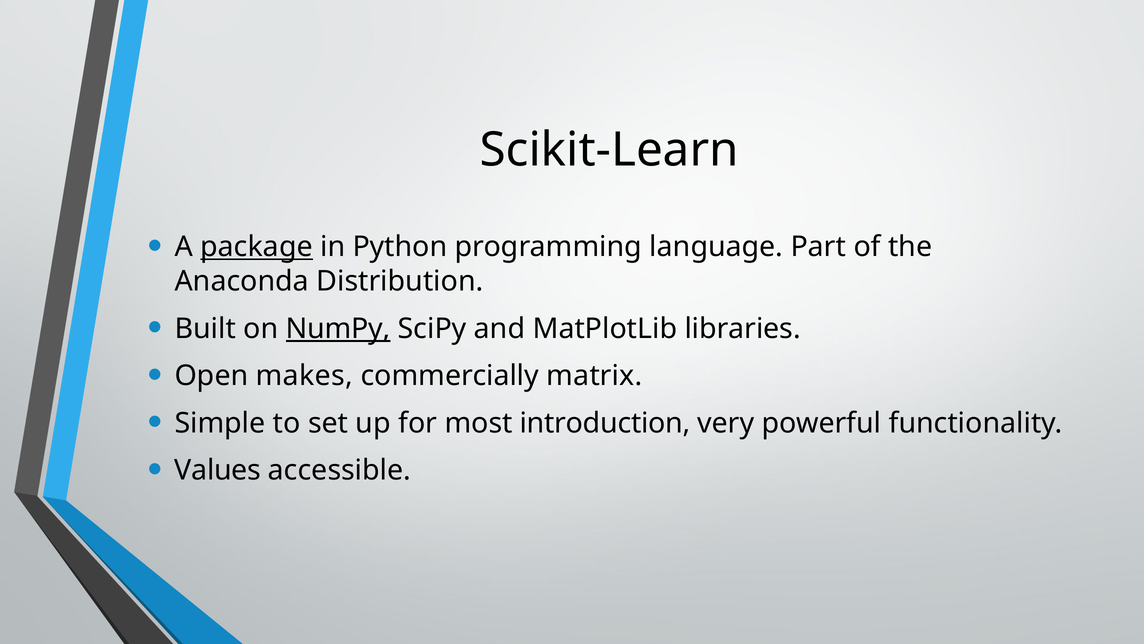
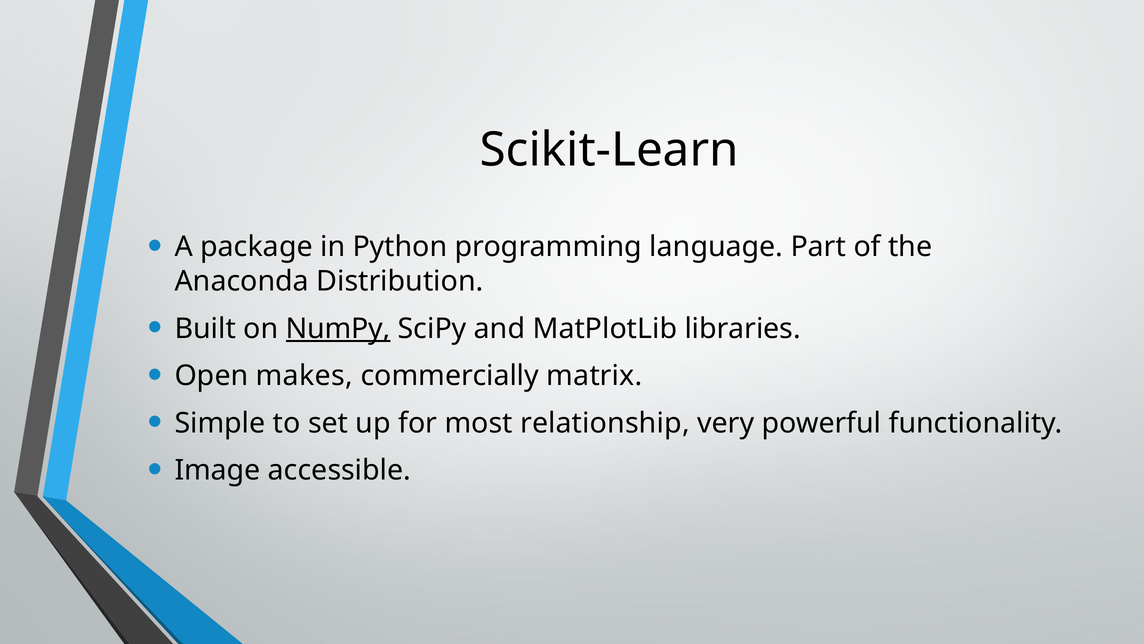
package underline: present -> none
introduction: introduction -> relationship
Values: Values -> Image
